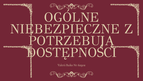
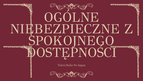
POTRZEBUJĄ: POTRZEBUJĄ -> SPOKOJNEGO
